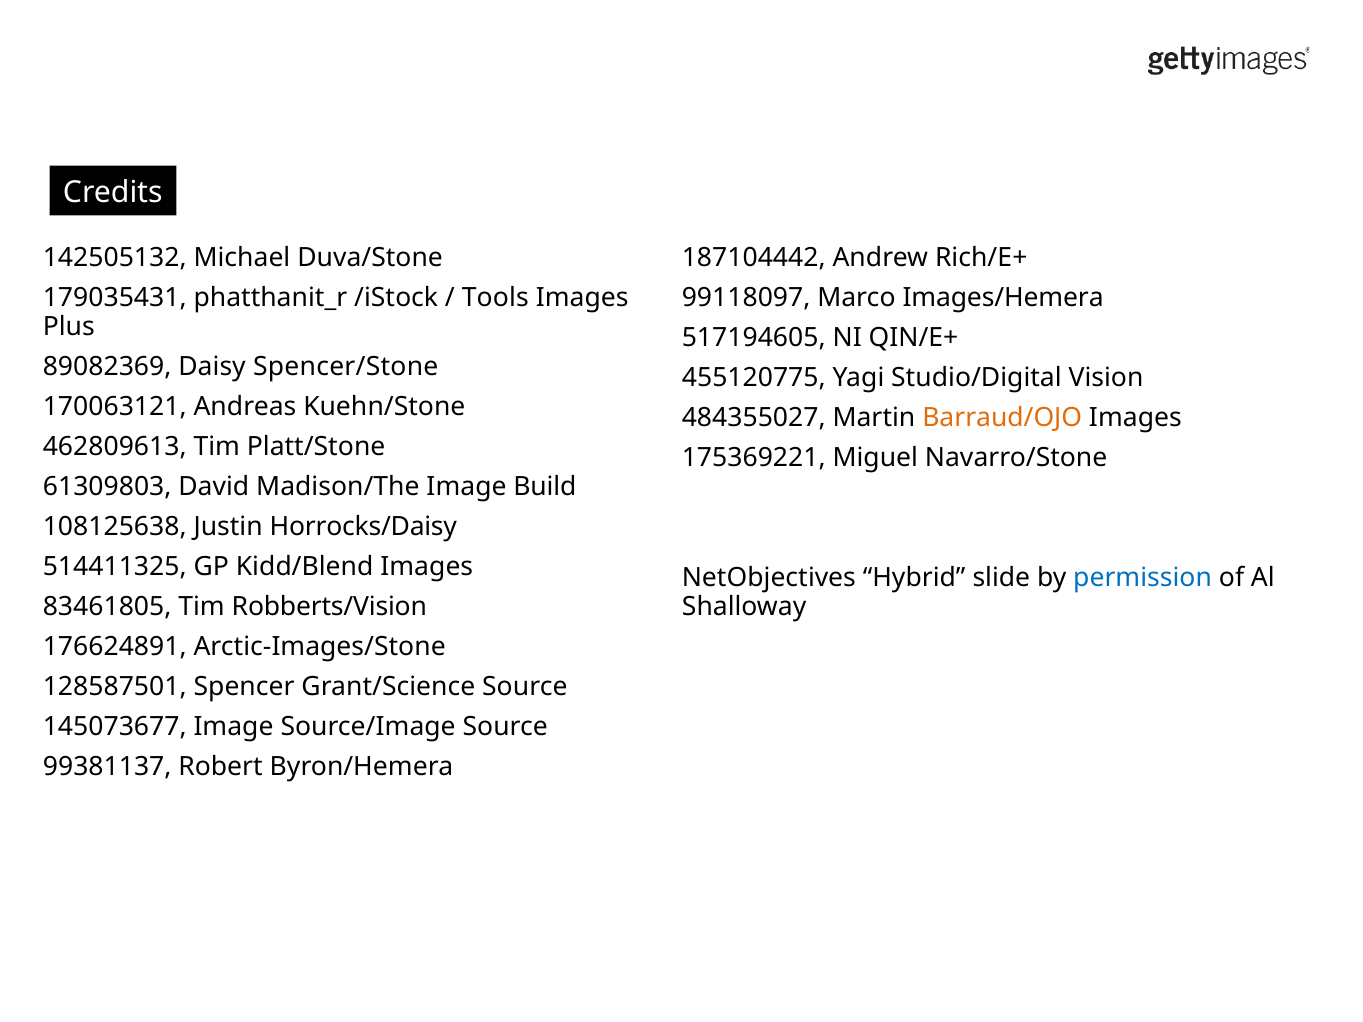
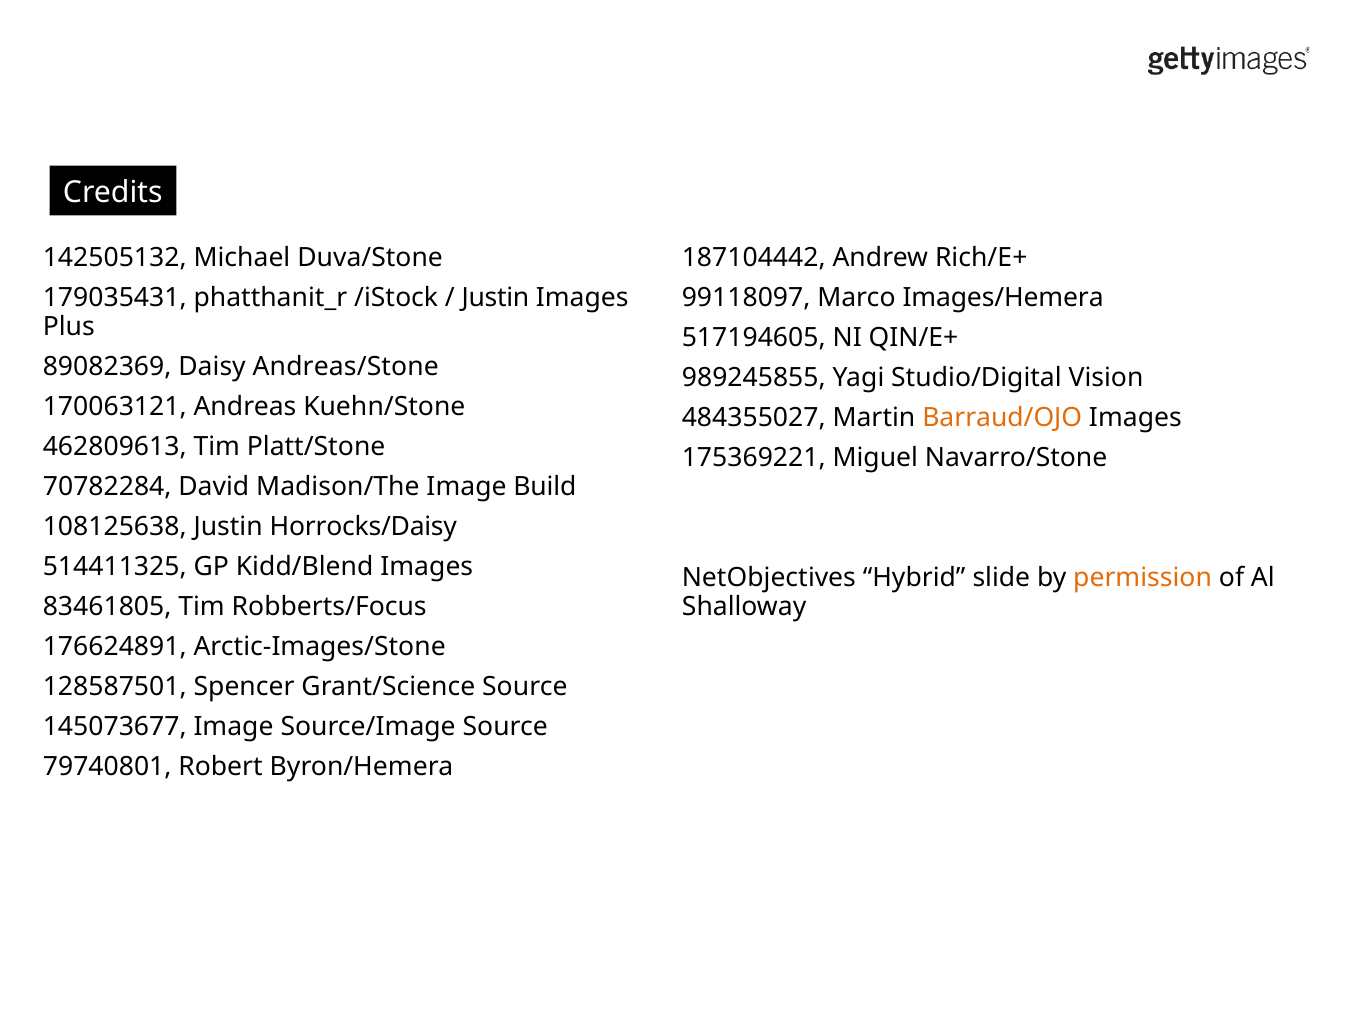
Tools at (495, 298): Tools -> Justin
Spencer/Stone: Spencer/Stone -> Andreas/Stone
455120775: 455120775 -> 989245855
61309803: 61309803 -> 70782284
permission colour: blue -> orange
Robberts/Vision: Robberts/Vision -> Robberts/Focus
99381137: 99381137 -> 79740801
